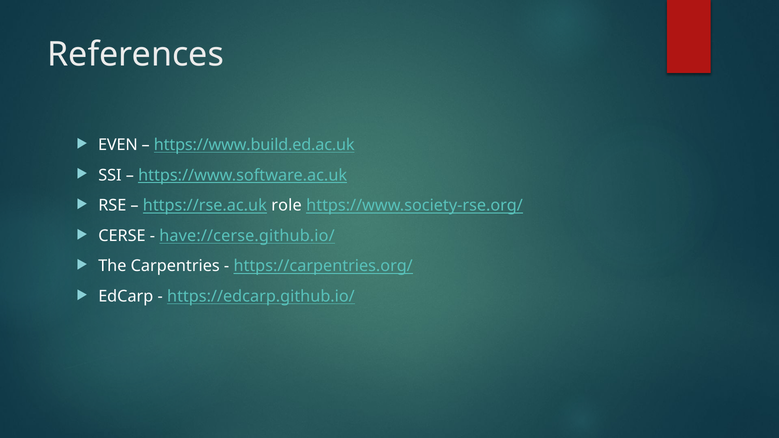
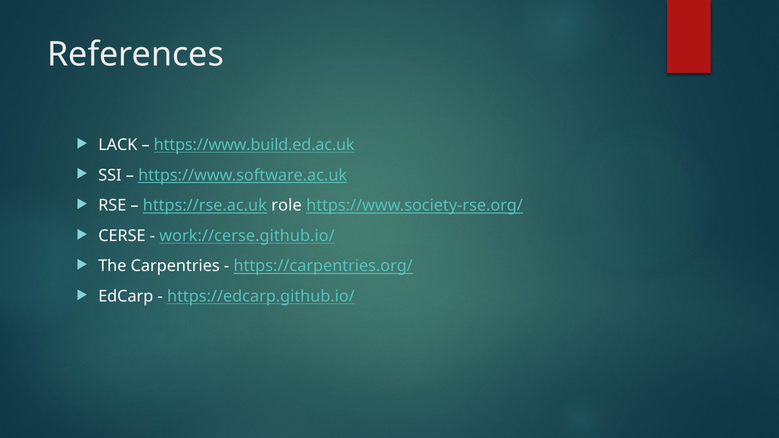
EVEN: EVEN -> LACK
have://cerse.github.io/: have://cerse.github.io/ -> work://cerse.github.io/
